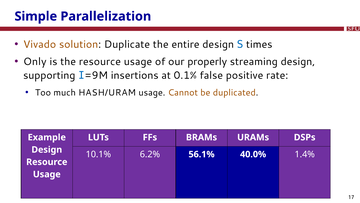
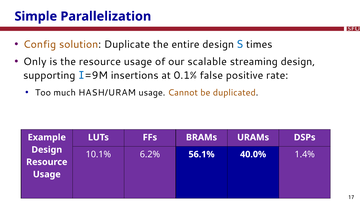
Vivado: Vivado -> Config
properly: properly -> scalable
